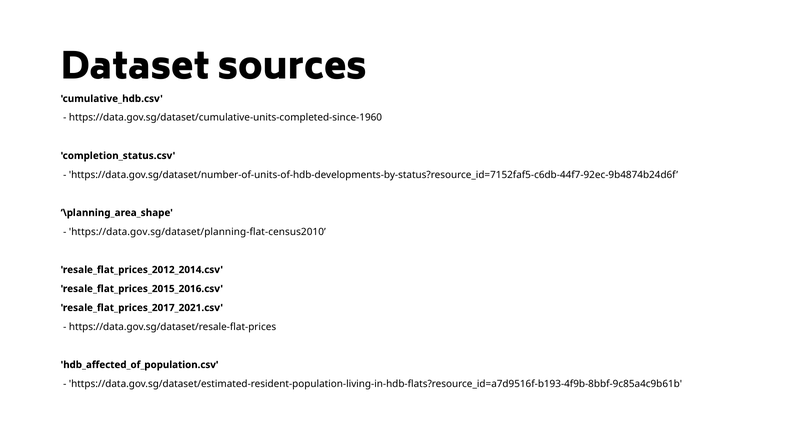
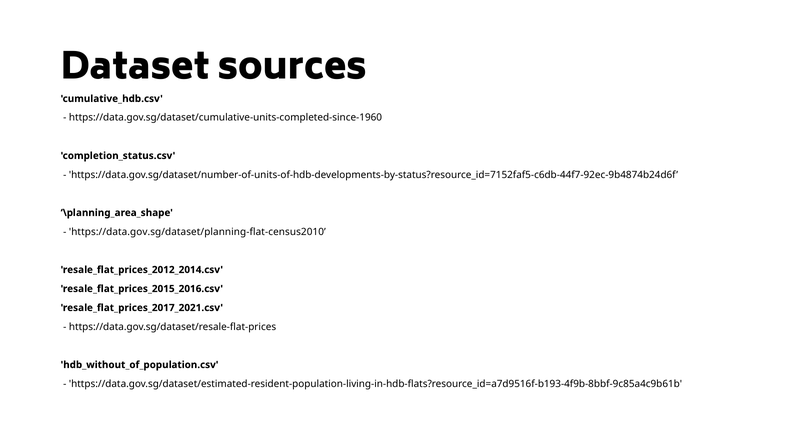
hdb_affected_of_population.csv: hdb_affected_of_population.csv -> hdb_without_of_population.csv
